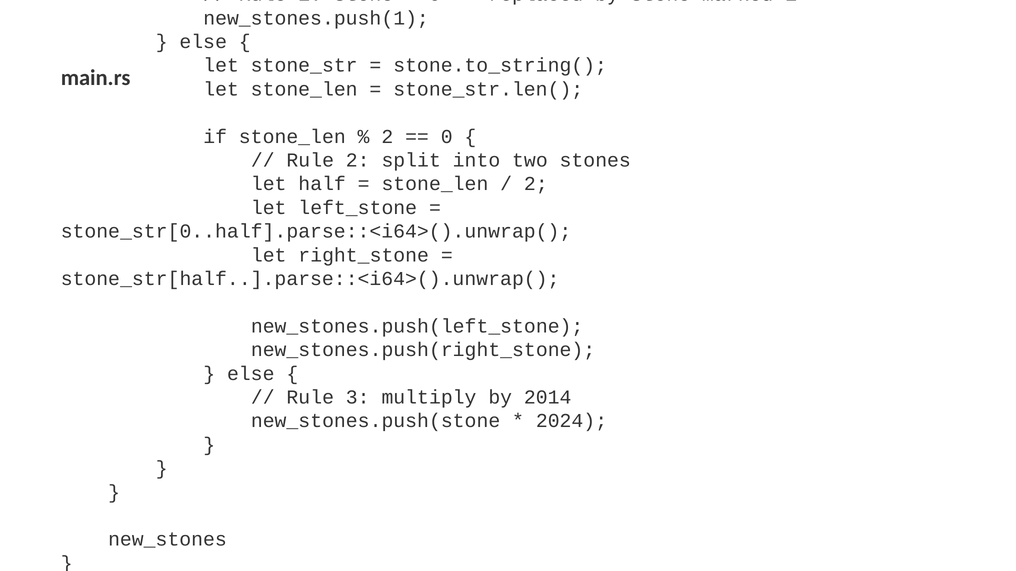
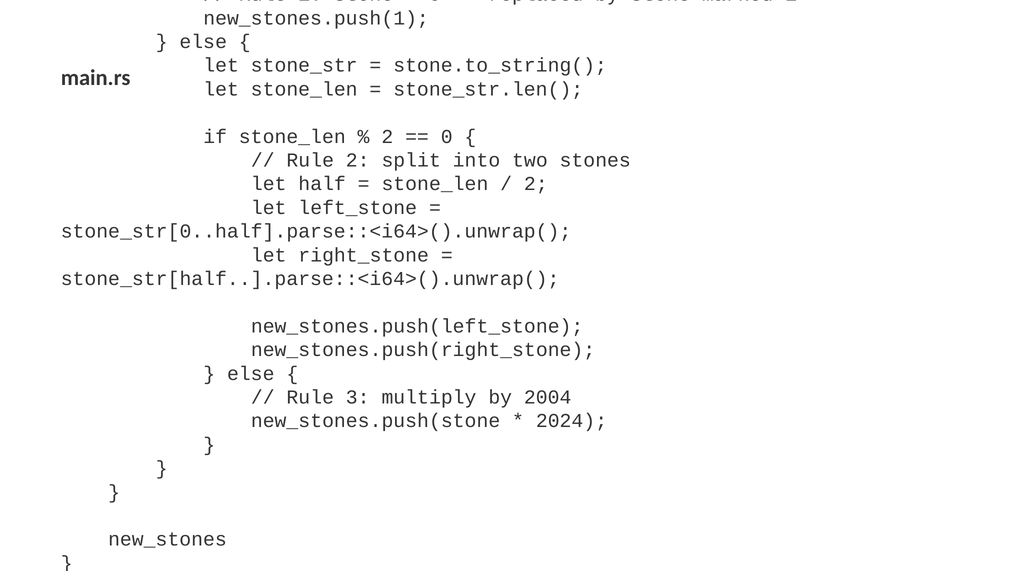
2014: 2014 -> 2004
